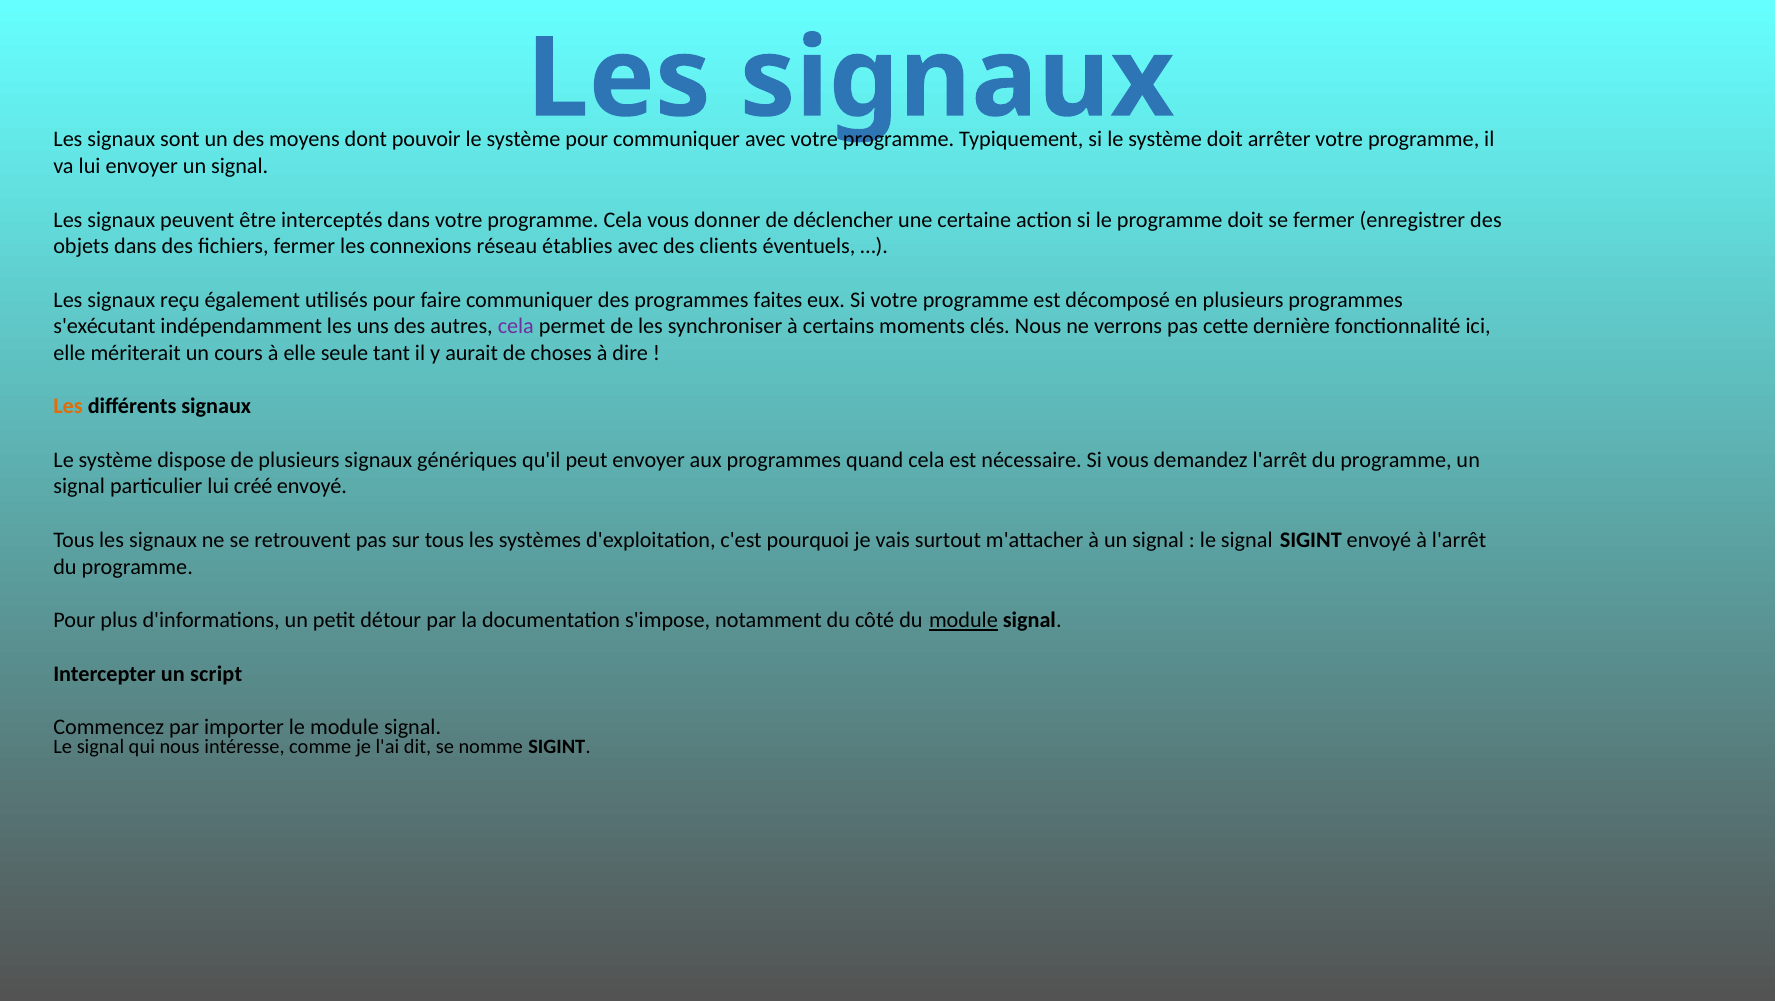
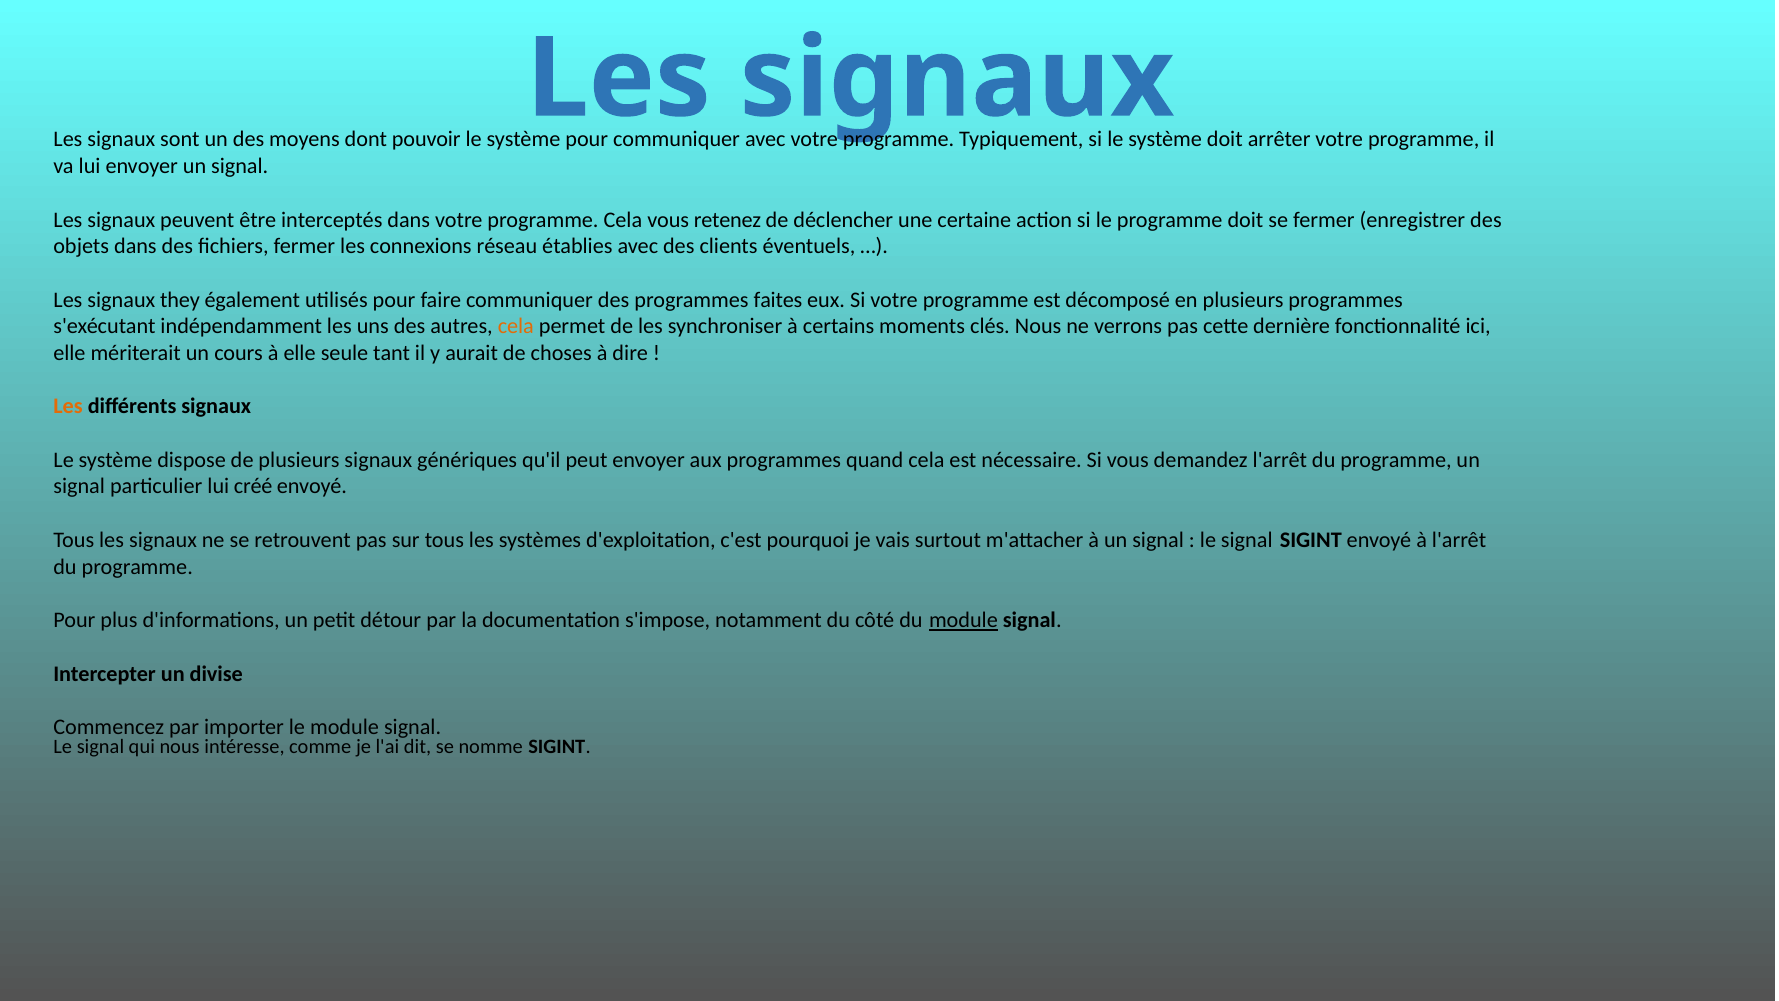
donner: donner -> retenez
reçu: reçu -> they
cela at (516, 326) colour: purple -> orange
script: script -> divise
